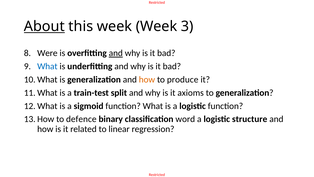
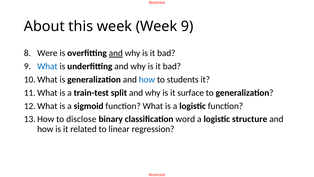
About underline: present -> none
Week 3: 3 -> 9
how at (147, 79) colour: orange -> blue
produce: produce -> students
axioms: axioms -> surface
defence: defence -> disclose
